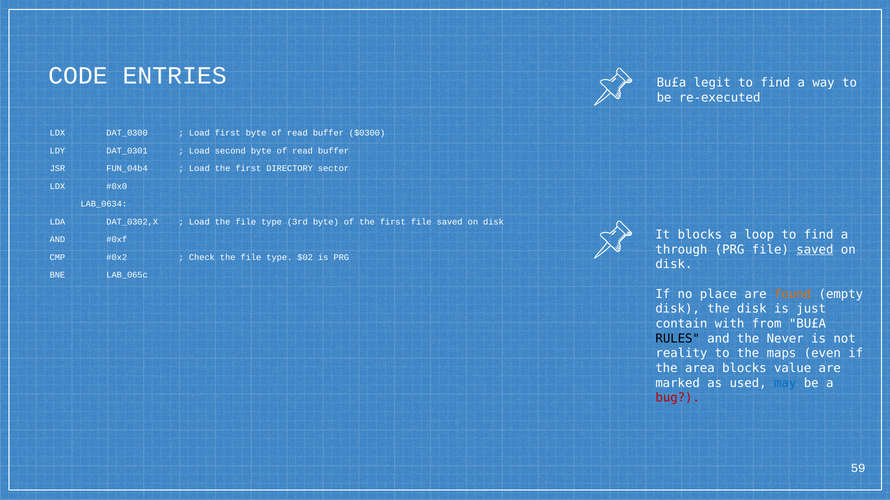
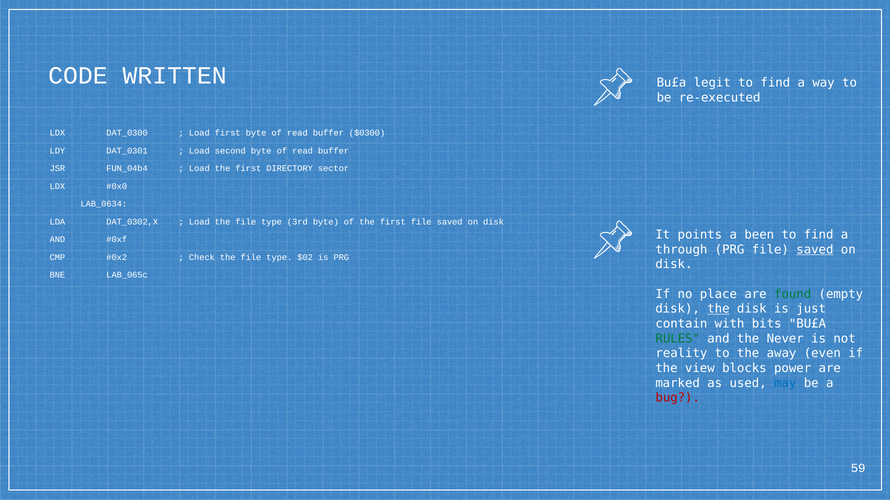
ENTRIES: ENTRIES -> WRITTEN
It blocks: blocks -> points
loop: loop -> been
found colour: orange -> green
the at (718, 309) underline: none -> present
from: from -> bits
RULES colour: black -> green
maps: maps -> away
area: area -> view
value: value -> power
